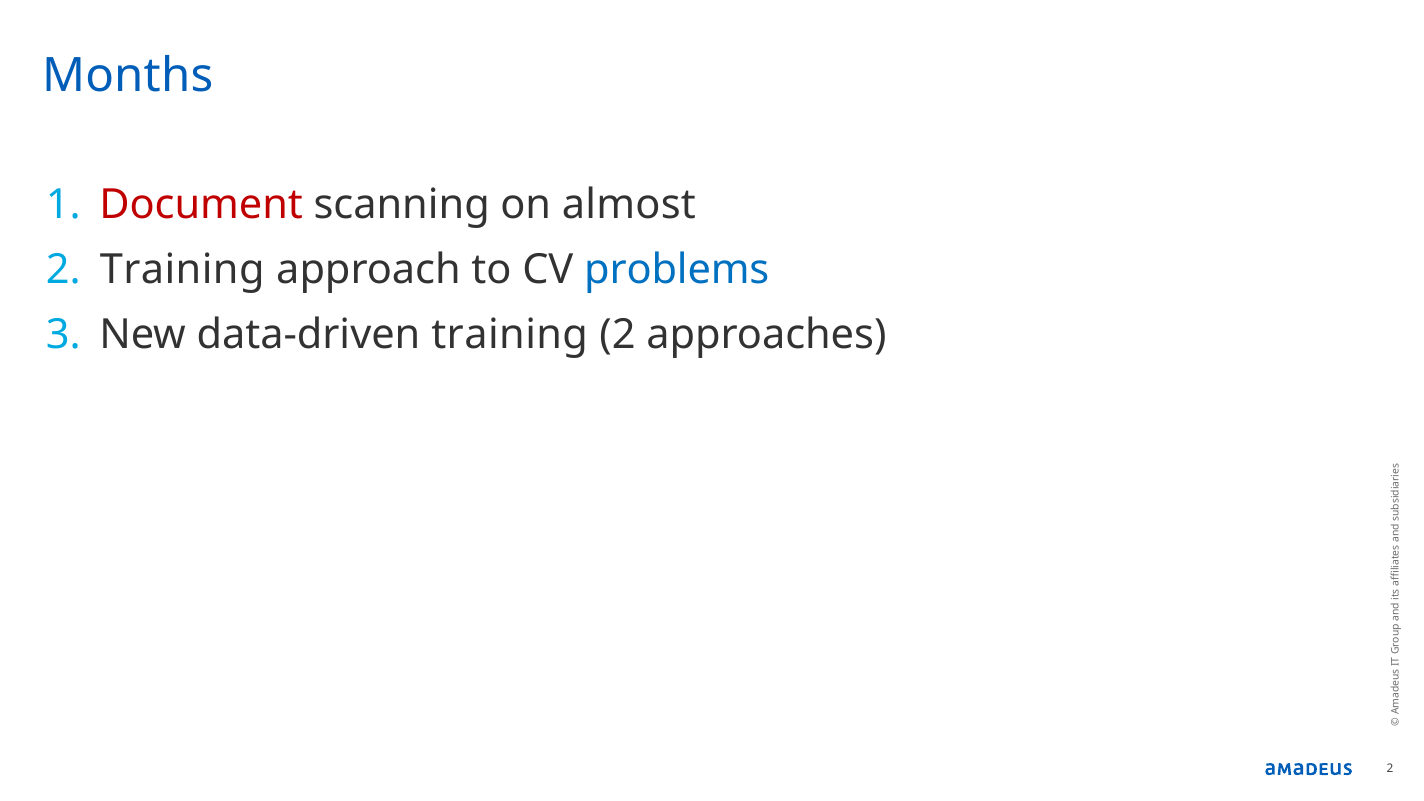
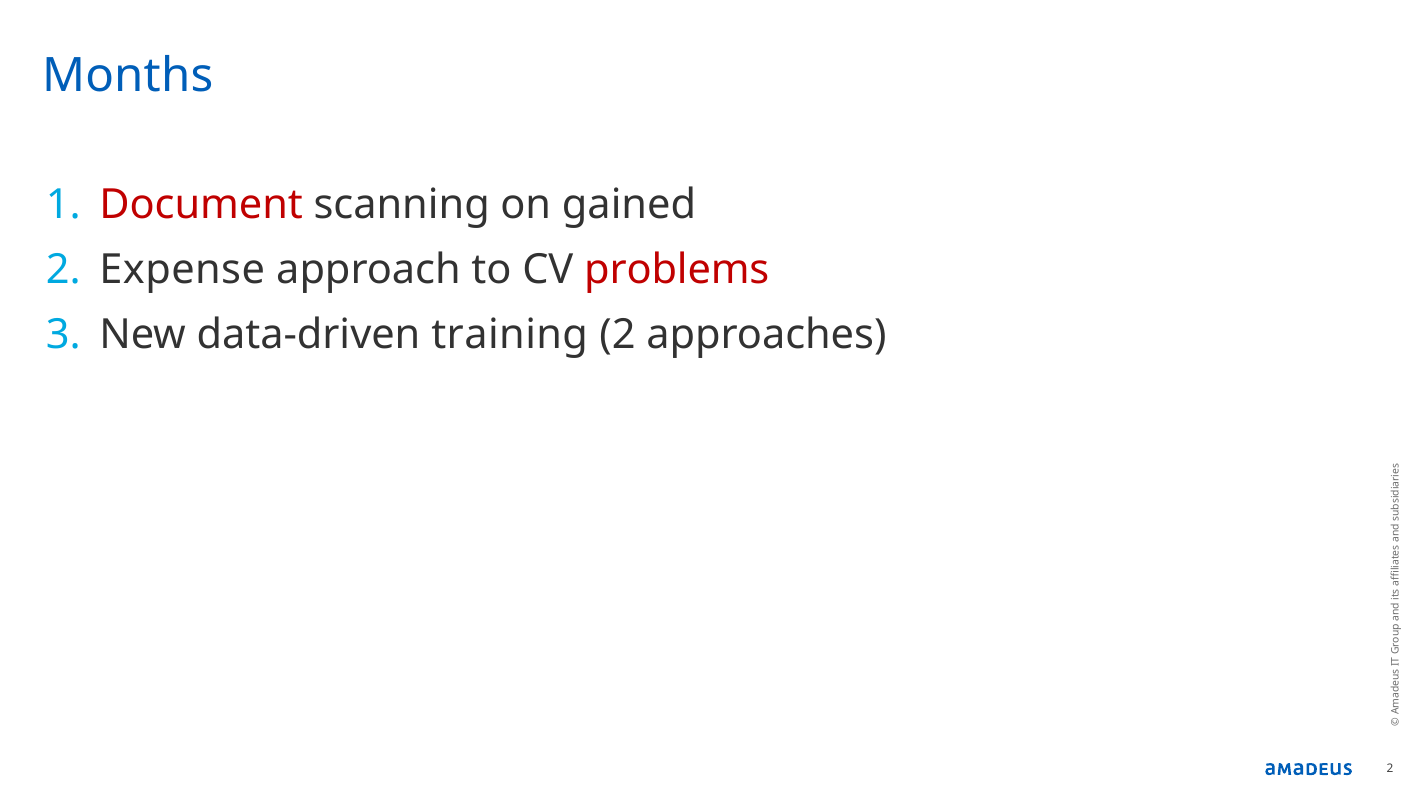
almost: almost -> gained
2 Training: Training -> Expense
problems colour: blue -> red
